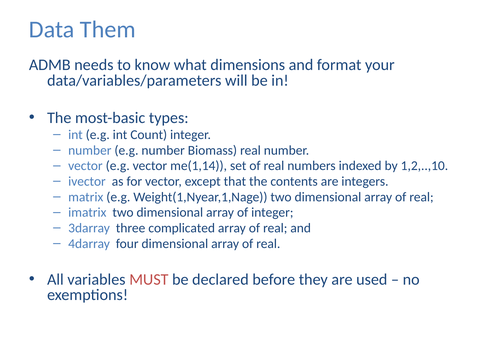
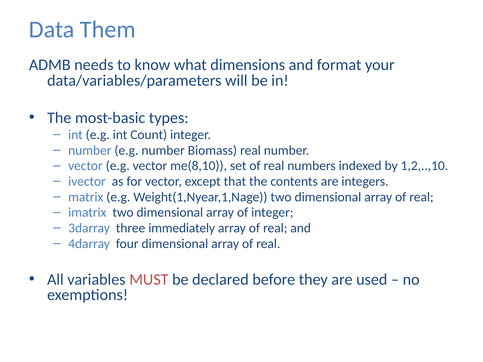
me(1,14: me(1,14 -> me(8,10
complicated: complicated -> immediately
